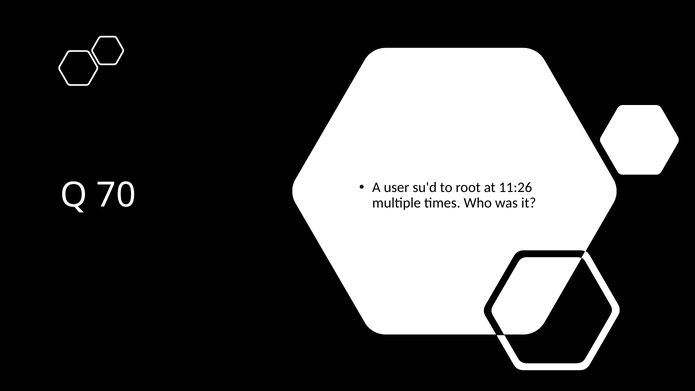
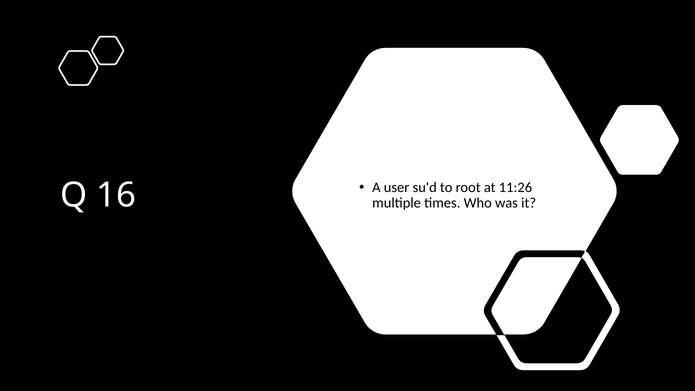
70: 70 -> 16
